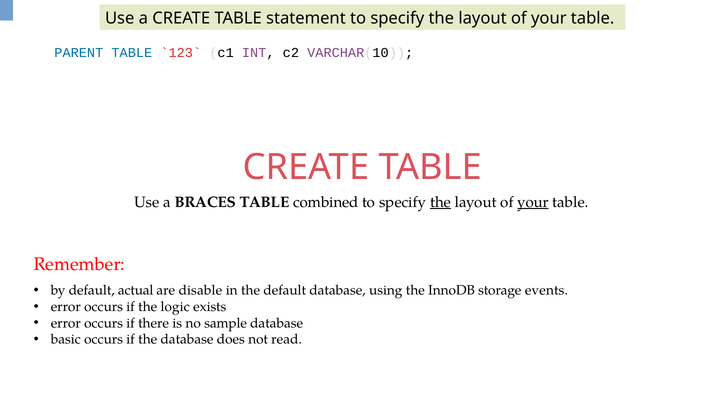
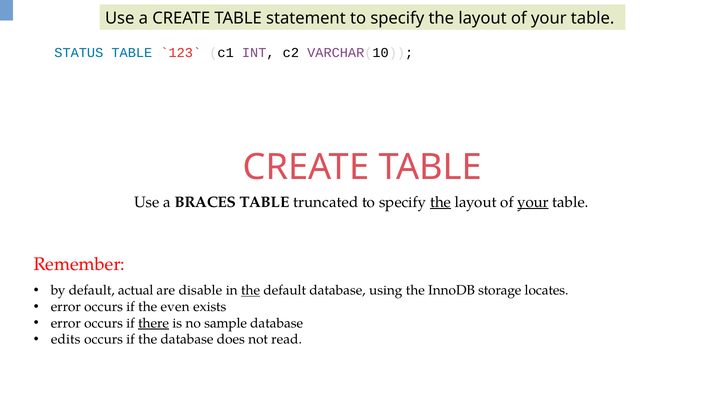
PARENT: PARENT -> STATUS
combined: combined -> truncated
the at (251, 290) underline: none -> present
events: events -> locates
logic: logic -> even
there underline: none -> present
basic: basic -> edits
